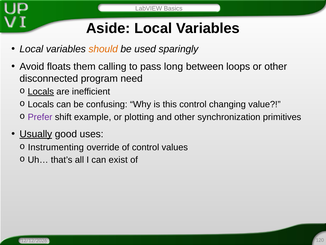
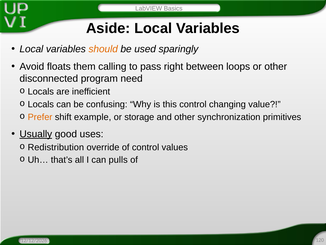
long: long -> right
Locals at (41, 92) underline: present -> none
Prefer colour: purple -> orange
plotting: plotting -> storage
Instrumenting: Instrumenting -> Redistribution
exist: exist -> pulls
